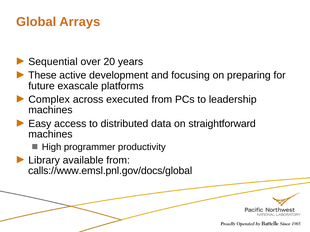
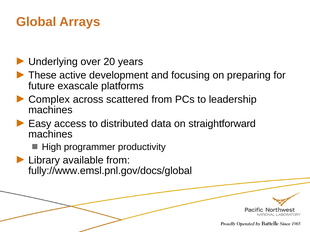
Sequential: Sequential -> Underlying
executed: executed -> scattered
calls://www.emsl.pnl.gov/docs/global: calls://www.emsl.pnl.gov/docs/global -> fully://www.emsl.pnl.gov/docs/global
